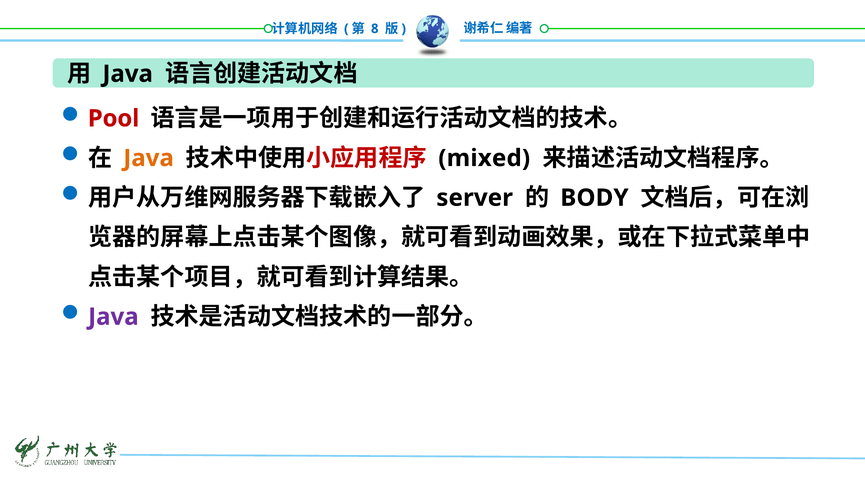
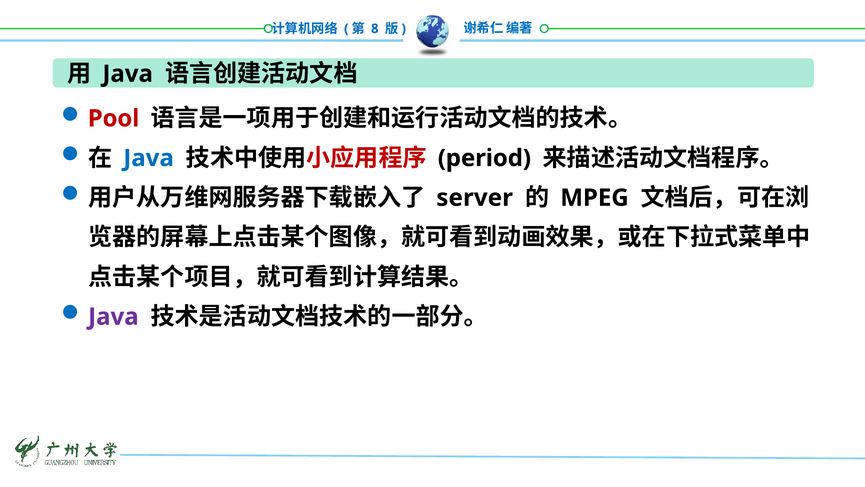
Java at (149, 158) colour: orange -> blue
mixed: mixed -> period
BODY: BODY -> MPEG
